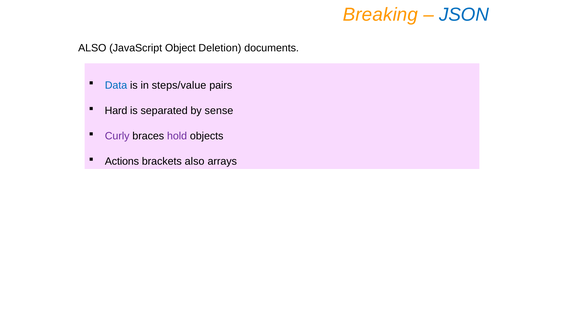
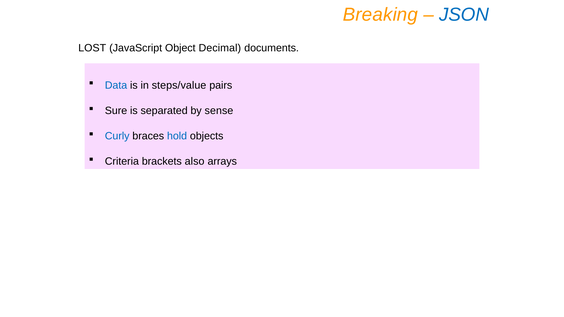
ALSO at (92, 48): ALSO -> LOST
Deletion: Deletion -> Decimal
Hard: Hard -> Sure
Curly colour: purple -> blue
hold colour: purple -> blue
Actions: Actions -> Criteria
